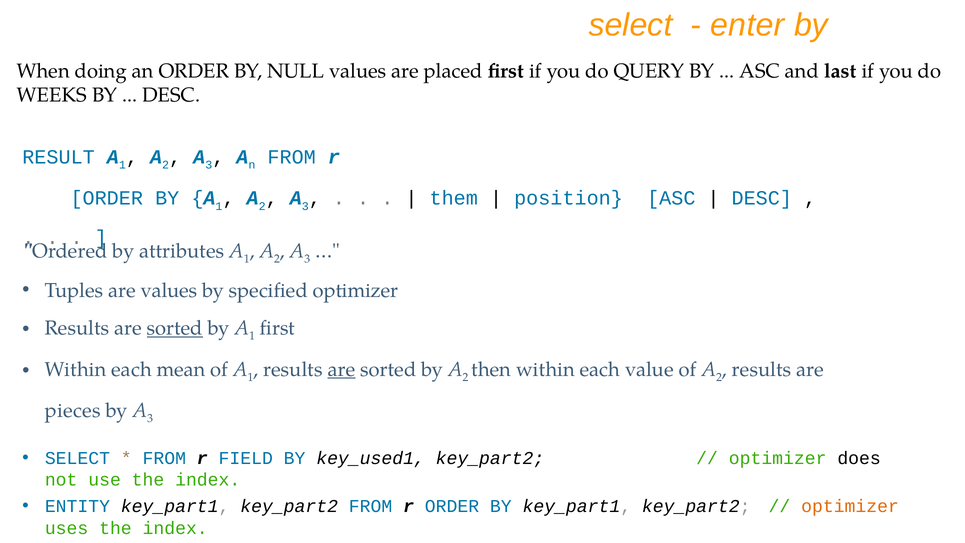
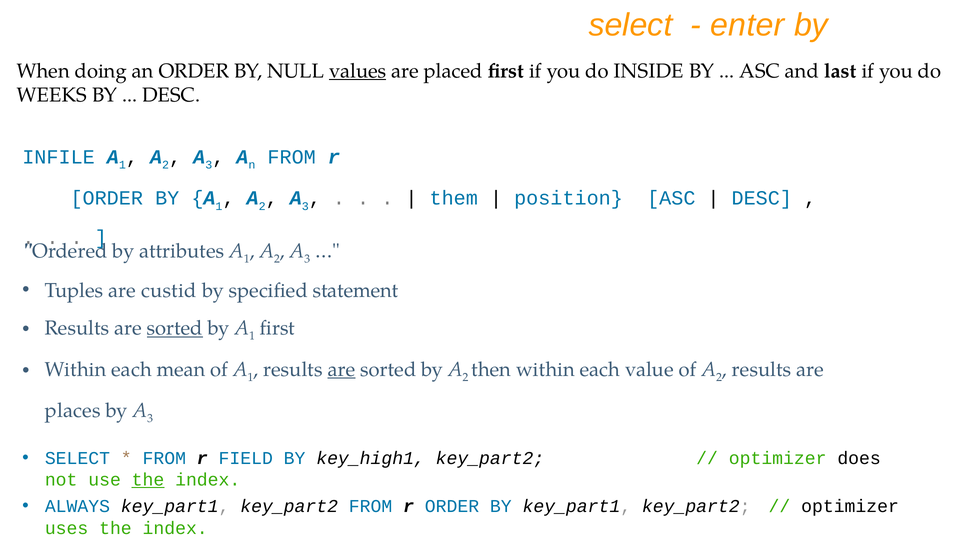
values at (358, 71) underline: none -> present
QUERY: QUERY -> INSIDE
RESULT: RESULT -> INFILE
are values: values -> custid
specified optimizer: optimizer -> statement
pieces: pieces -> places
key_used1: key_used1 -> key_high1
the at (148, 480) underline: none -> present
ENTITY: ENTITY -> ALWAYS
optimizer at (850, 506) colour: orange -> black
